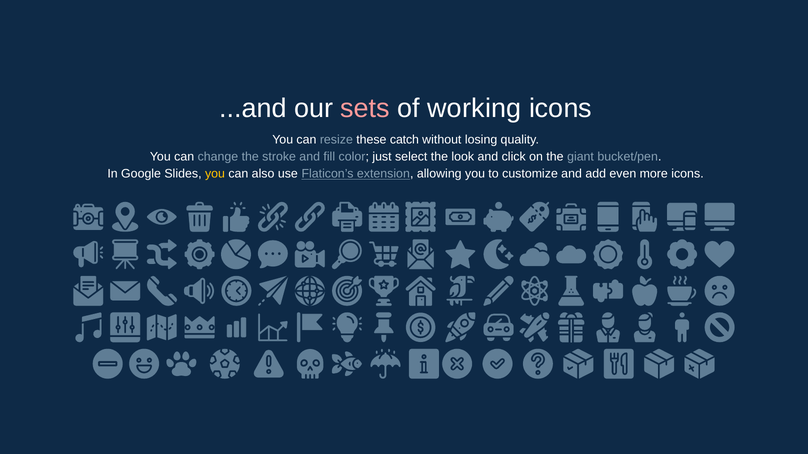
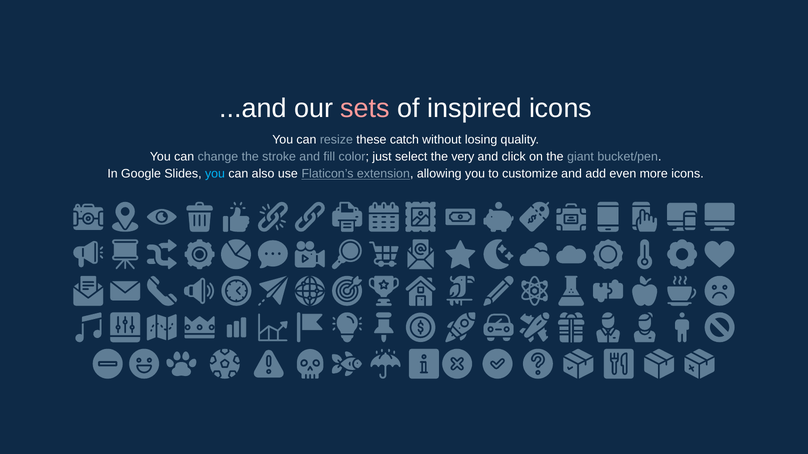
working: working -> inspired
look: look -> very
you at (215, 174) colour: yellow -> light blue
